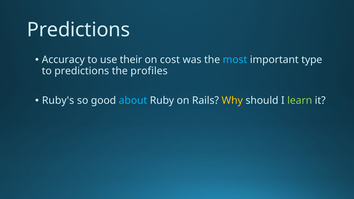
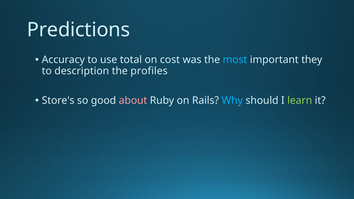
their: their -> total
type: type -> they
to predictions: predictions -> description
Ruby's: Ruby's -> Store's
about colour: light blue -> pink
Why colour: yellow -> light blue
